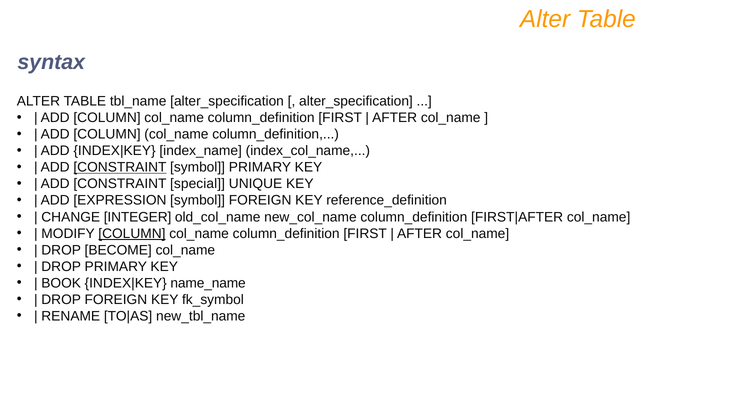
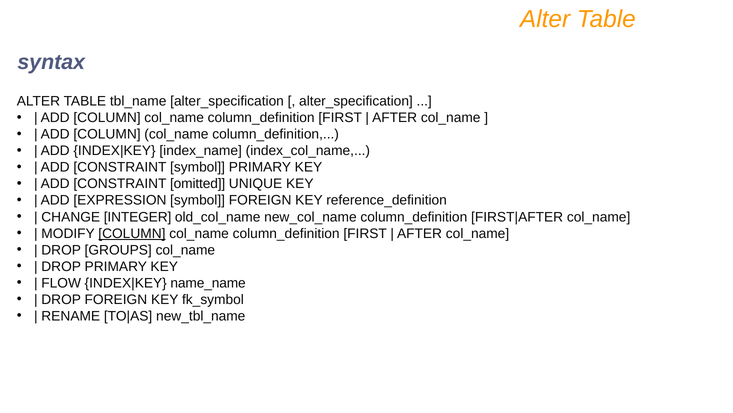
CONSTRAINT at (120, 167) underline: present -> none
special: special -> omitted
BECOME: BECOME -> GROUPS
BOOK: BOOK -> FLOW
